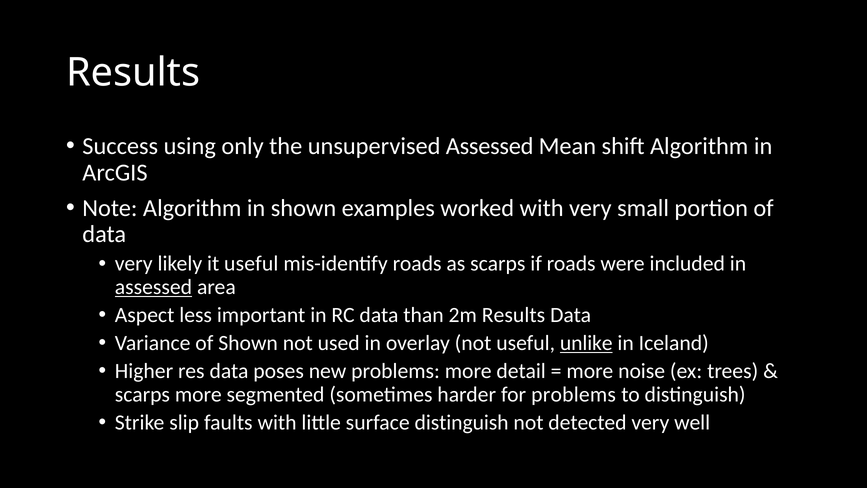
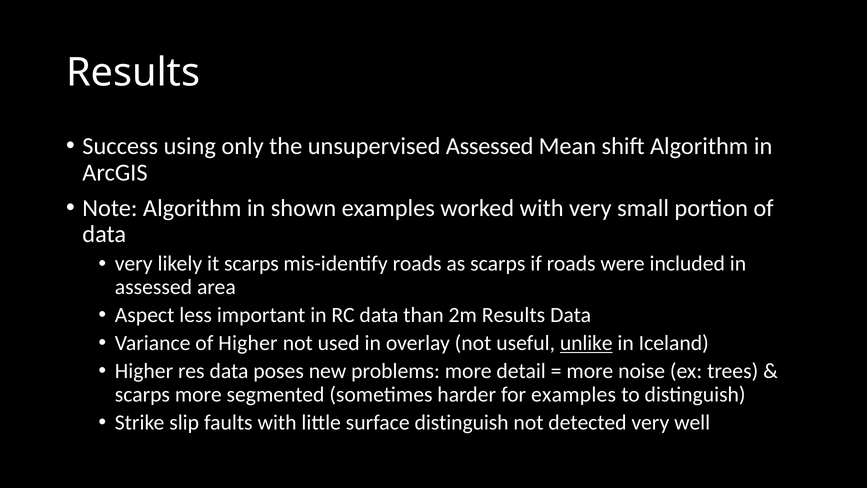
it useful: useful -> scarps
assessed at (153, 287) underline: present -> none
of Shown: Shown -> Higher
for problems: problems -> examples
